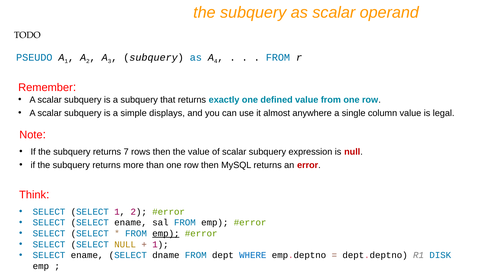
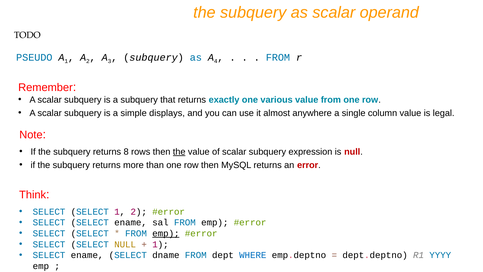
defined: defined -> various
7: 7 -> 8
the at (179, 152) underline: none -> present
DISK: DISK -> YYYY
